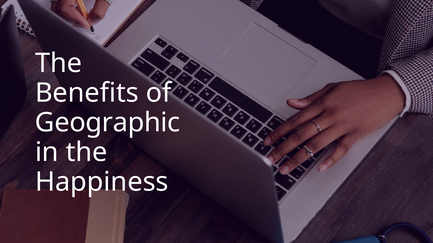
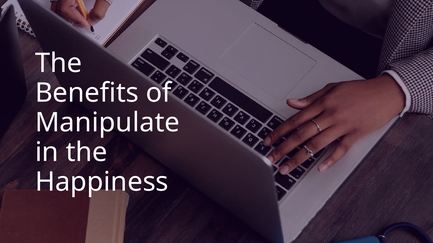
Geographic: Geographic -> Manipulate
